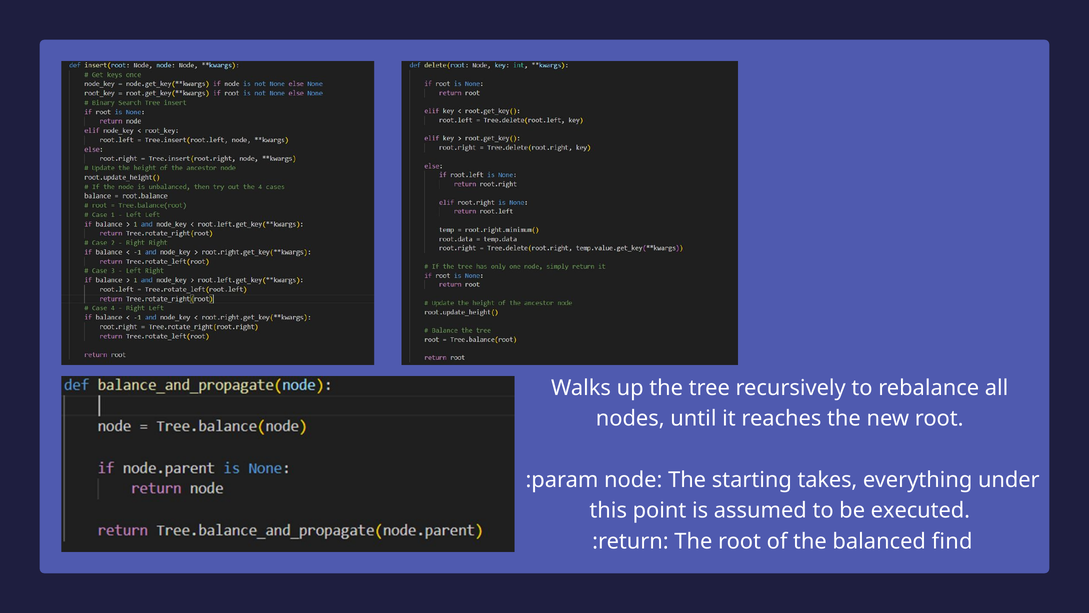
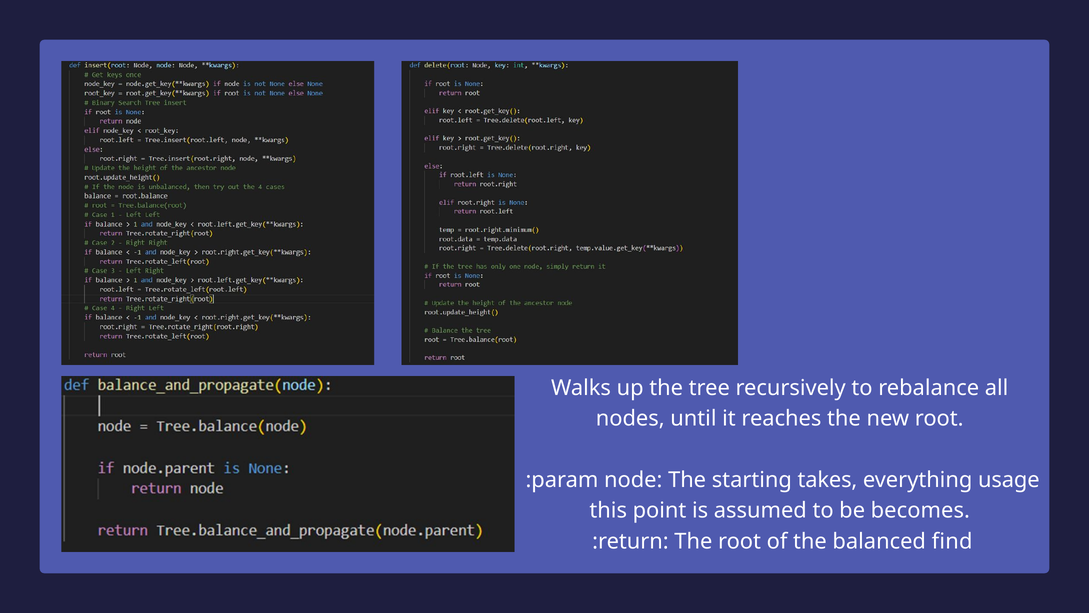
under: under -> usage
executed: executed -> becomes
